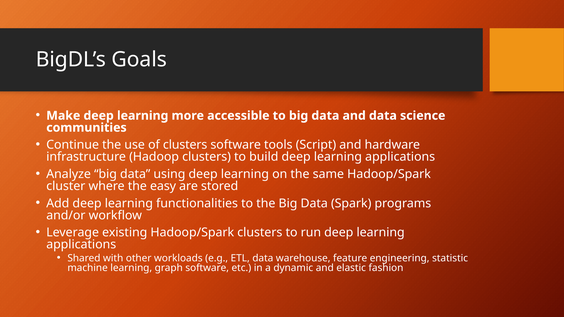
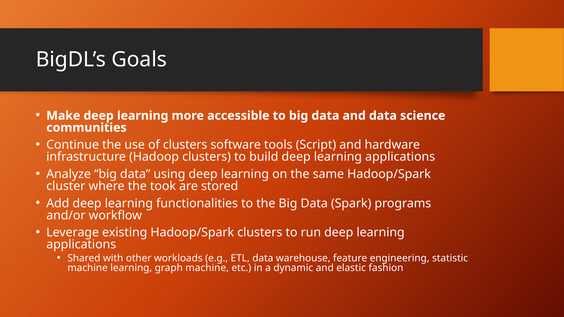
easy: easy -> took
graph software: software -> machine
